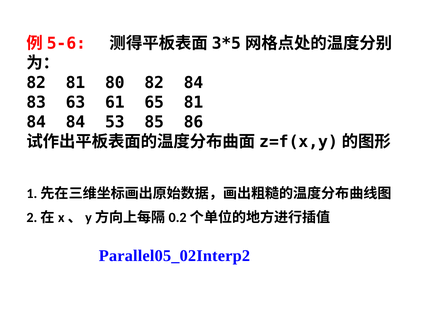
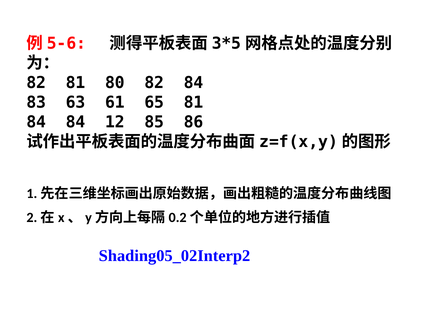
53: 53 -> 12
Parallel05_02Interp2: Parallel05_02Interp2 -> Shading05_02Interp2
